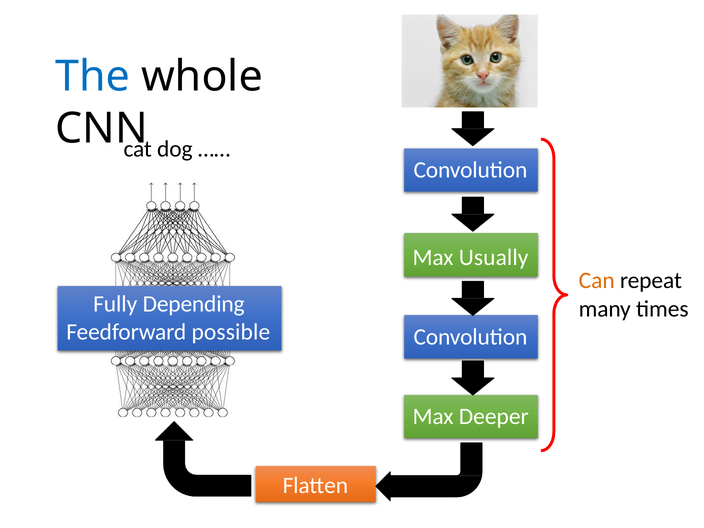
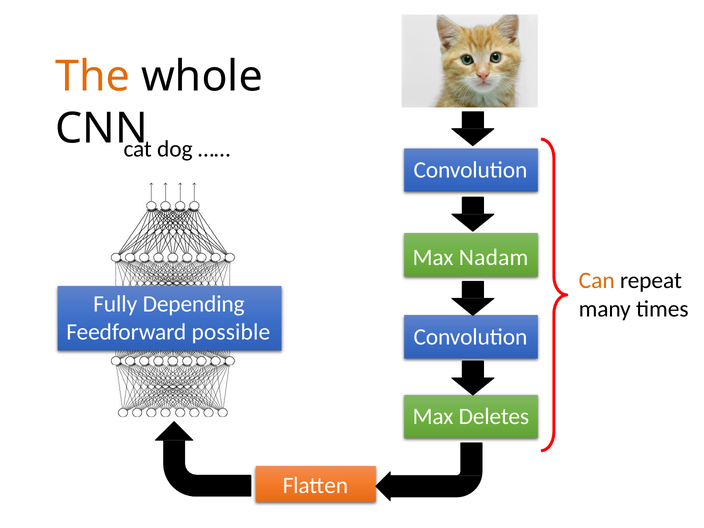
The colour: blue -> orange
Usually: Usually -> Nadam
Deeper: Deeper -> Deletes
